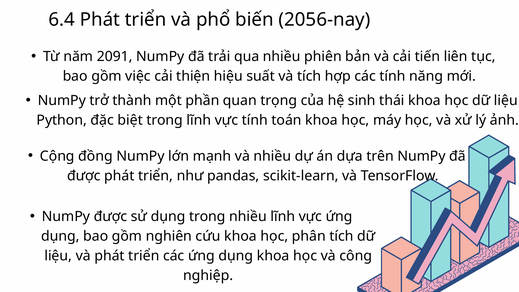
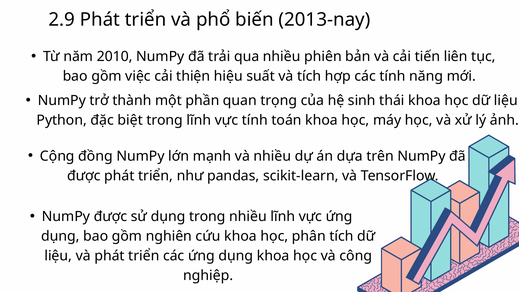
6.4: 6.4 -> 2.9
2056-nay: 2056-nay -> 2013-nay
2091: 2091 -> 2010
